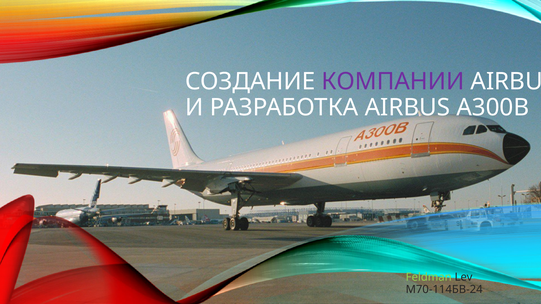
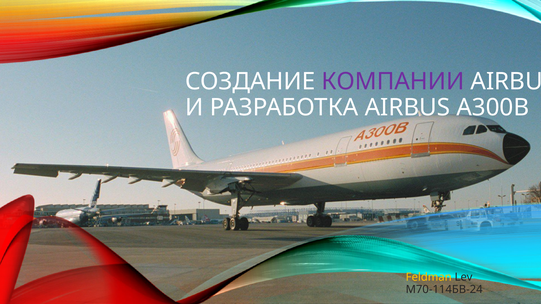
Feldman colour: light green -> yellow
